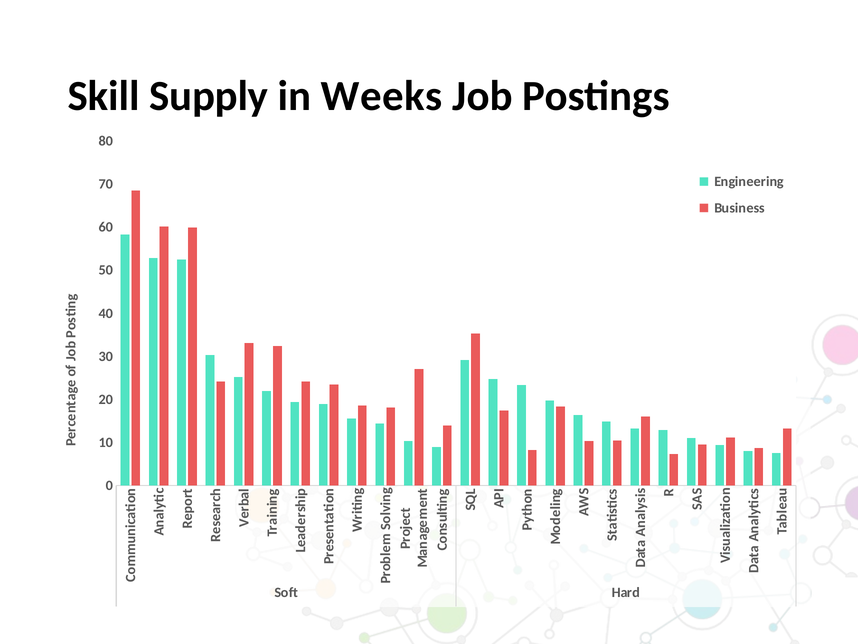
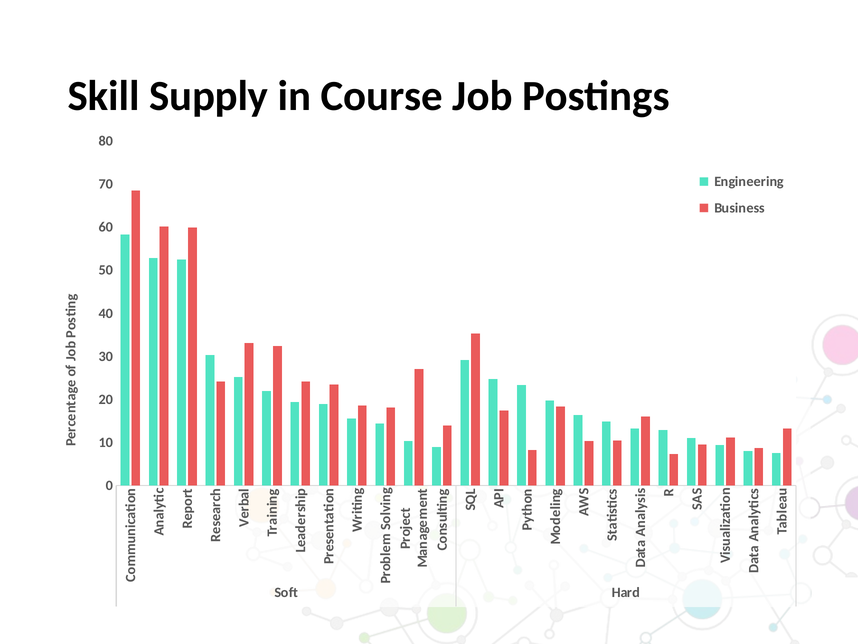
Weeks: Weeks -> Course
